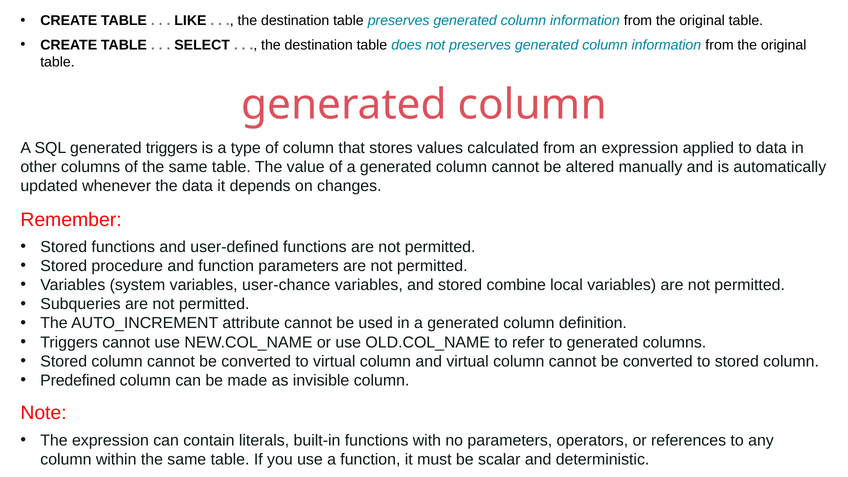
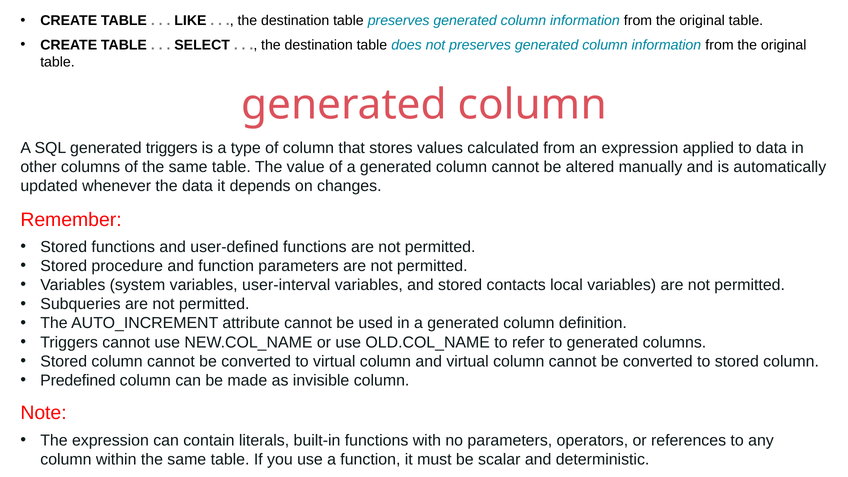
user-chance: user-chance -> user-interval
combine: combine -> contacts
